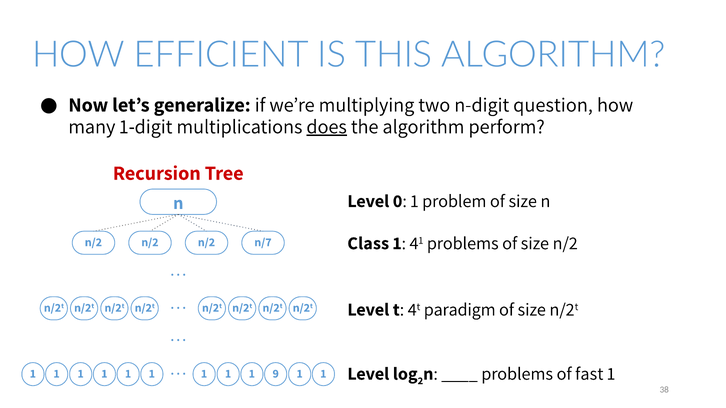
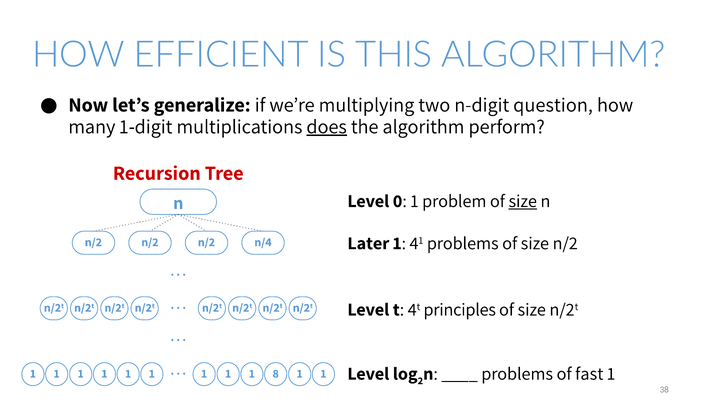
size at (523, 201) underline: none -> present
Class: Class -> Later
n/7: n/7 -> n/4
paradigm: paradigm -> principles
9: 9 -> 8
